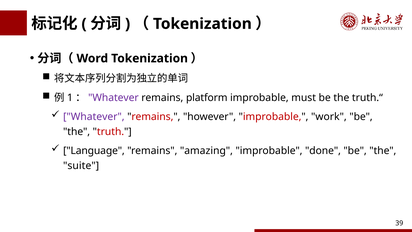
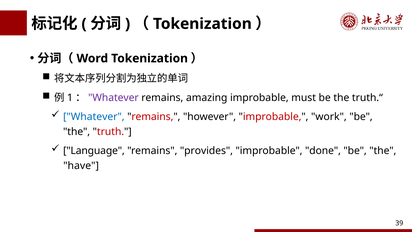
platform: platform -> amazing
Whatever at (94, 117) colour: purple -> blue
amazing: amazing -> provides
suite: suite -> have
